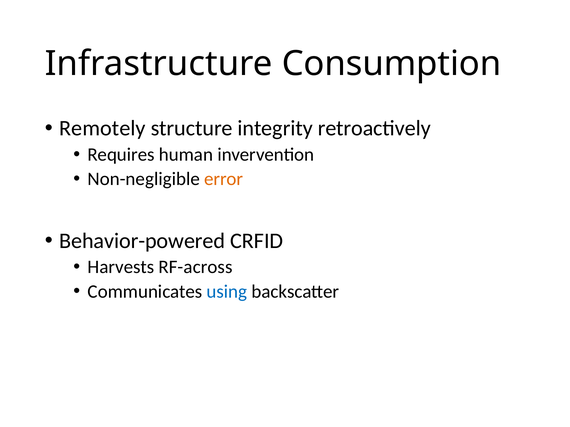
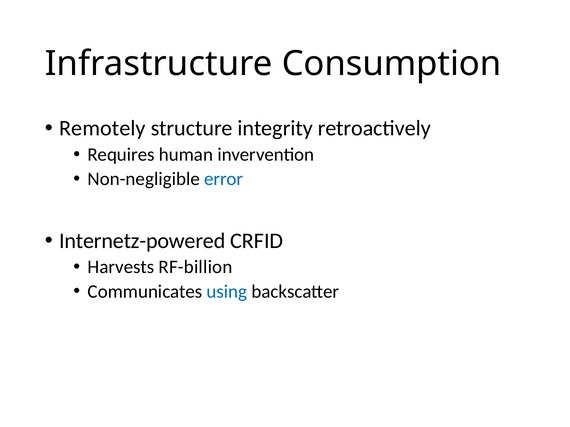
error colour: orange -> blue
Behavior-powered: Behavior-powered -> Internetz-powered
RF-across: RF-across -> RF-billion
